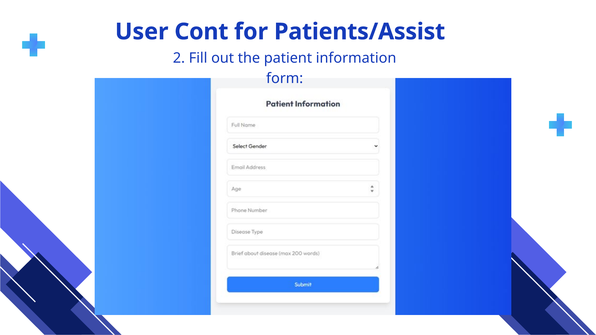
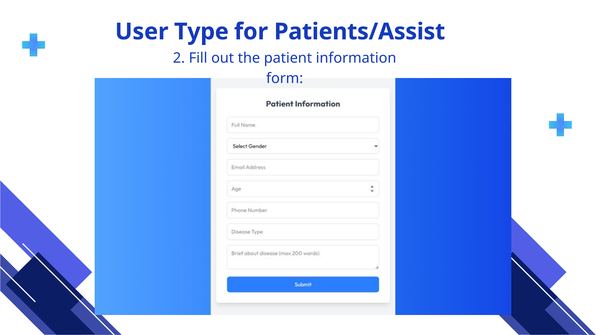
Cont: Cont -> Type
